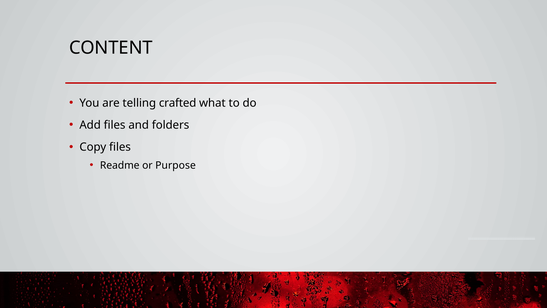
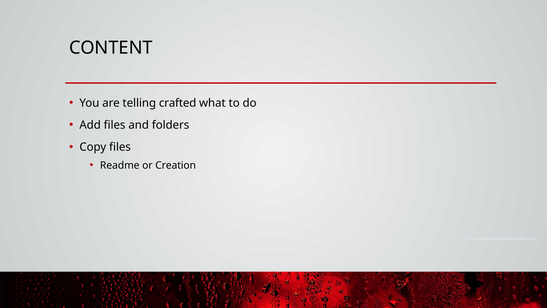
Purpose: Purpose -> Creation
